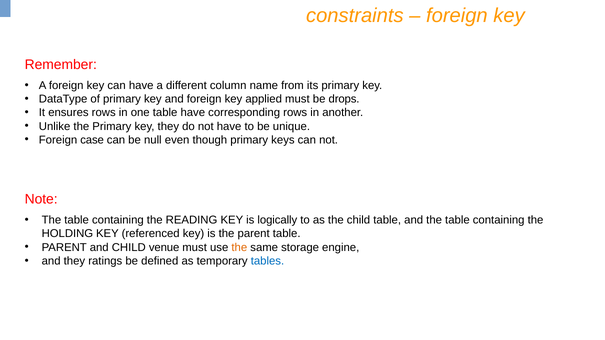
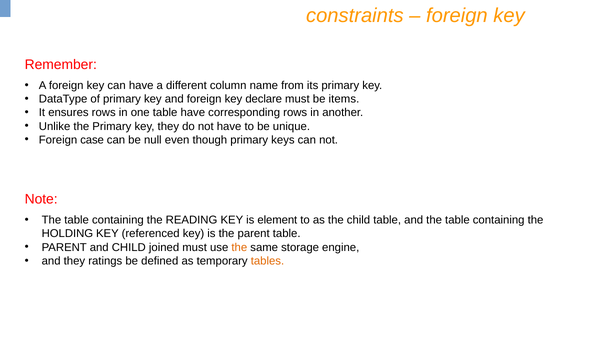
applied: applied -> declare
drops: drops -> items
logically: logically -> element
venue: venue -> joined
tables colour: blue -> orange
